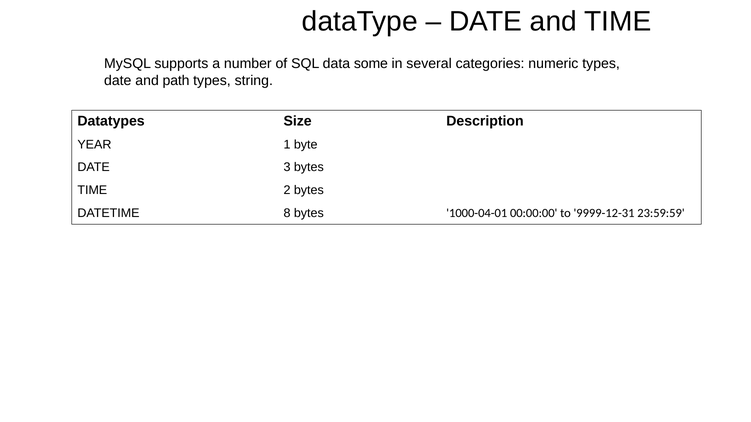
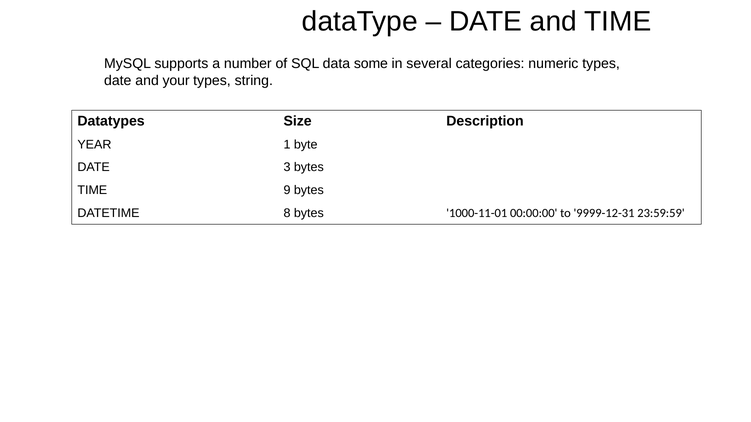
path: path -> your
2: 2 -> 9
1000-04-01: 1000-04-01 -> 1000-11-01
